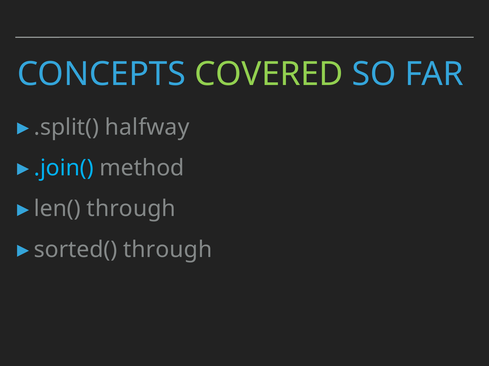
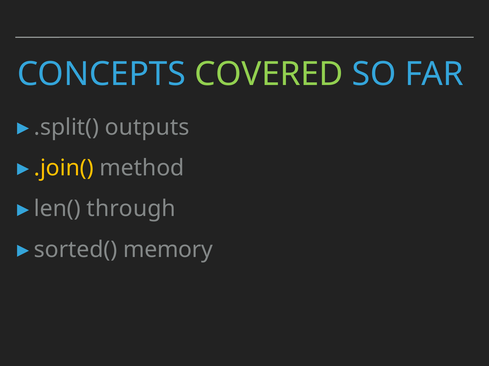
halfway: halfway -> outputs
.join( colour: light blue -> yellow
sorted( through: through -> memory
